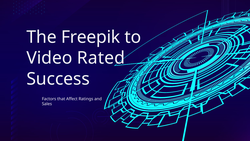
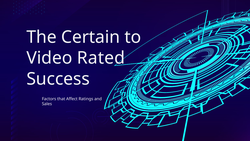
Freepik: Freepik -> Certain
